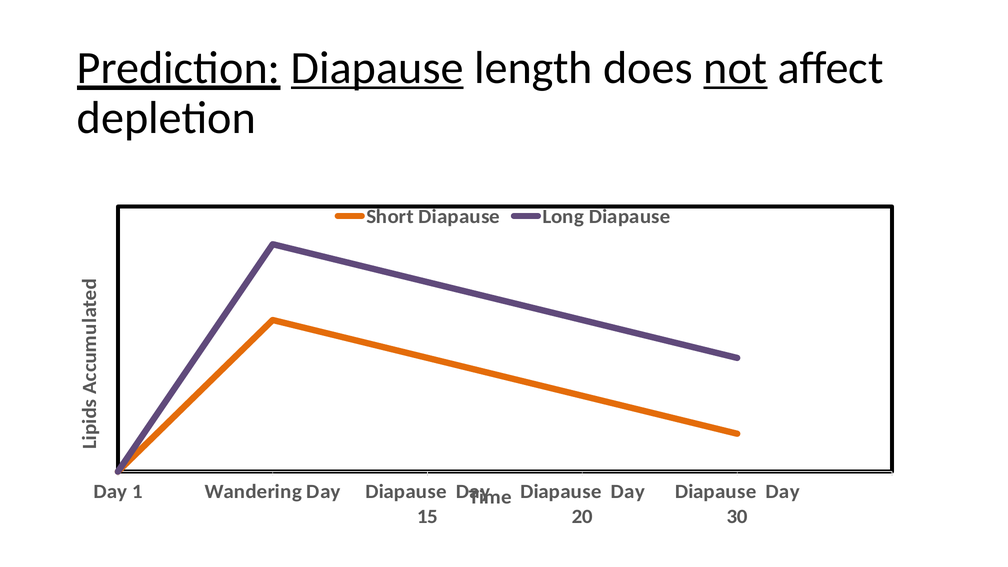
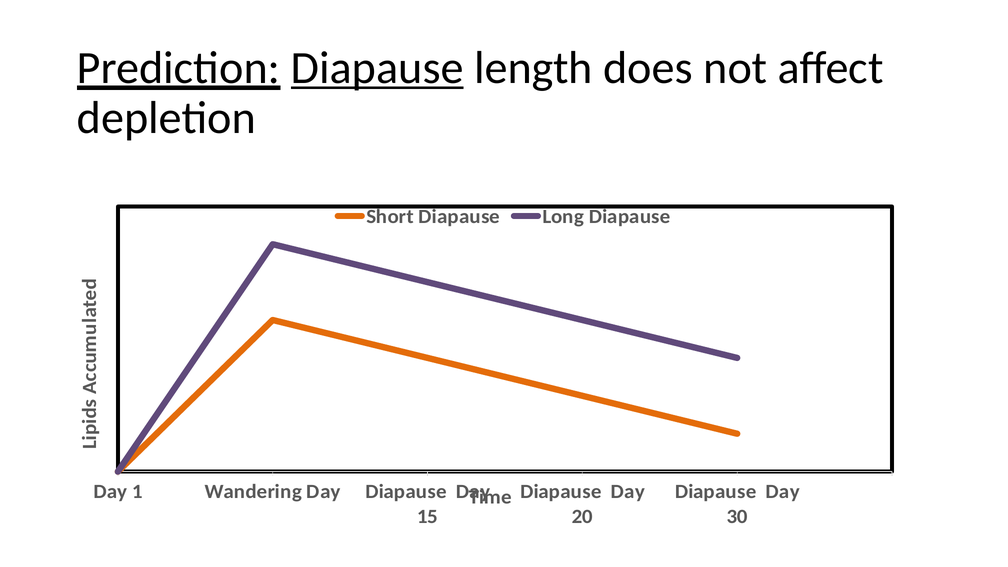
not underline: present -> none
